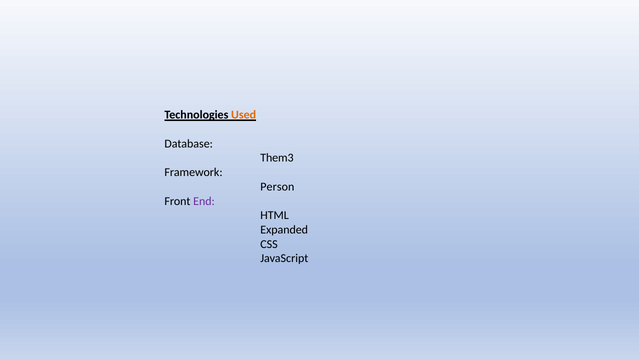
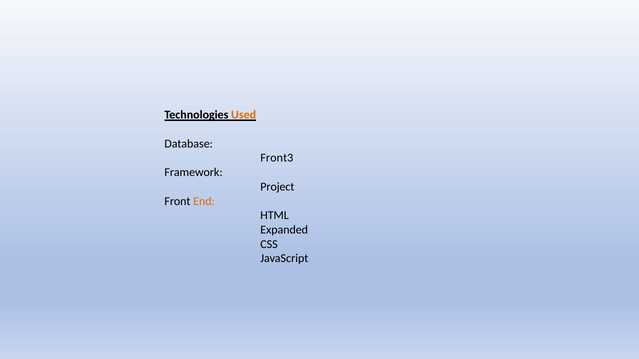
Them3: Them3 -> Front3
Person: Person -> Project
End colour: purple -> orange
